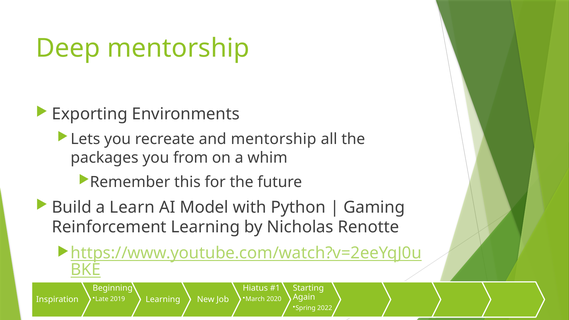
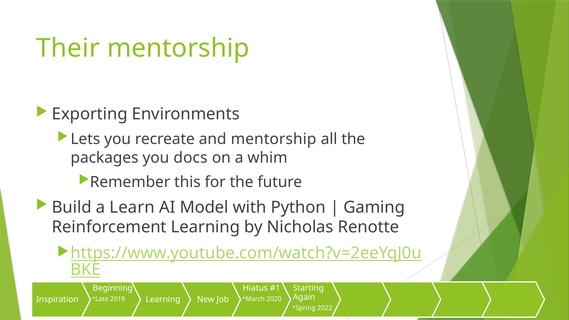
Deep: Deep -> Their
from: from -> docs
